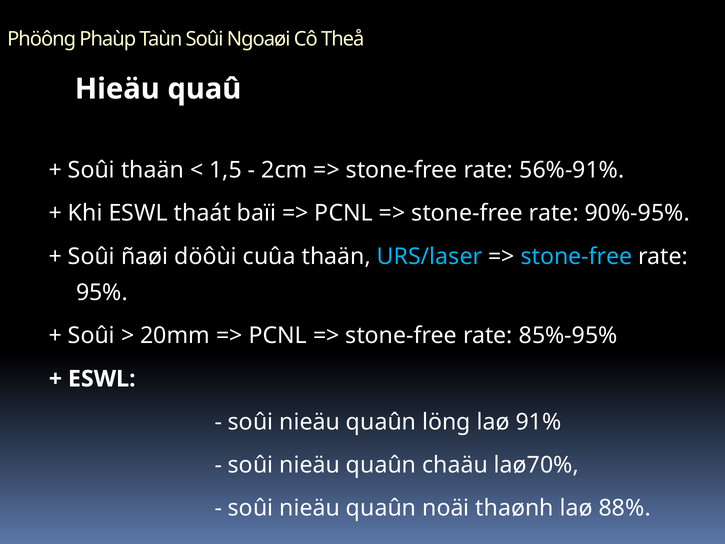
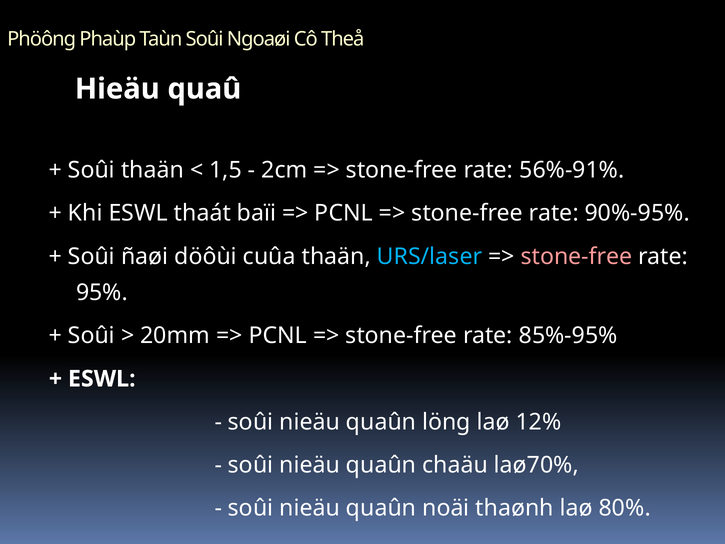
stone-free at (576, 256) colour: light blue -> pink
91%: 91% -> 12%
88%: 88% -> 80%
